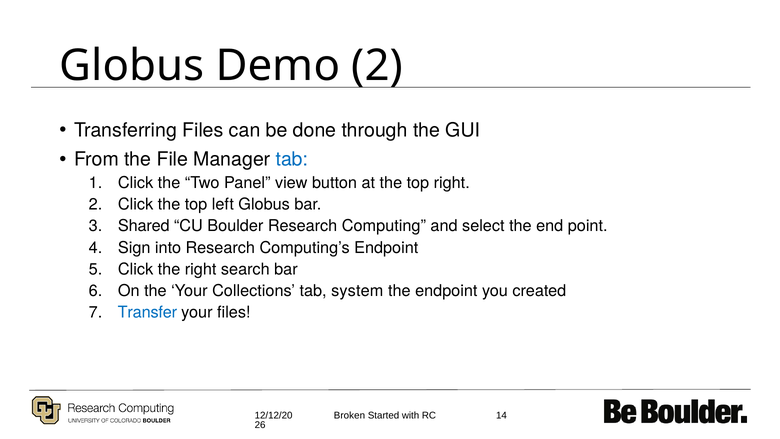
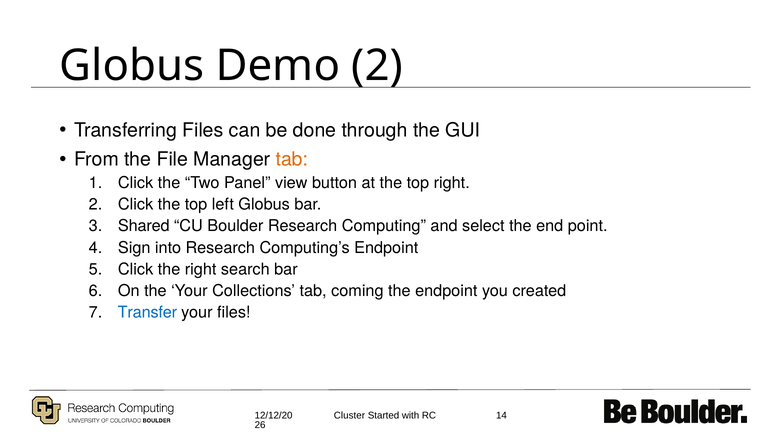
tab at (292, 159) colour: blue -> orange
system: system -> coming
Broken: Broken -> Cluster
